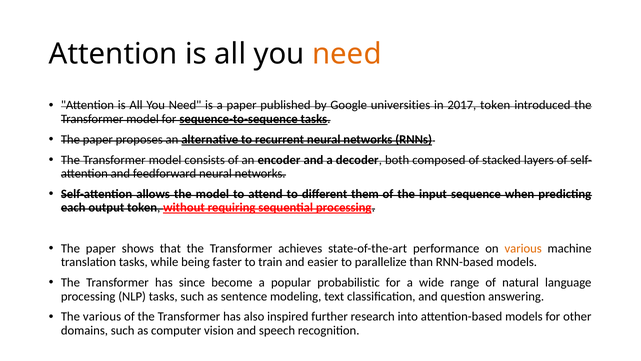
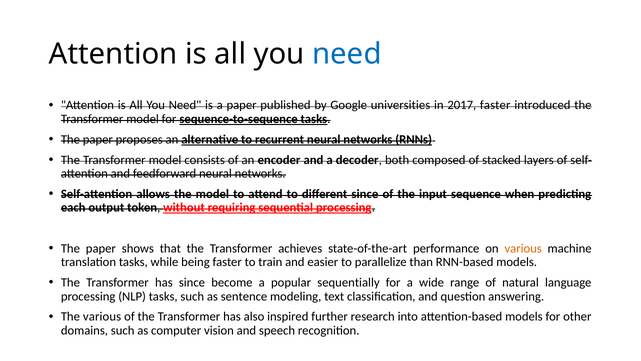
need at (347, 54) colour: orange -> blue
2017 token: token -> faster
different them: them -> since
probabilistic: probabilistic -> sequentially
